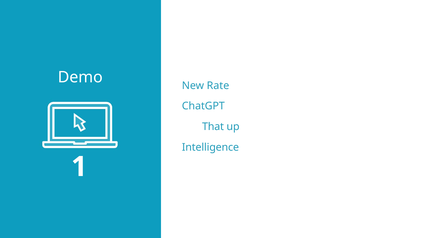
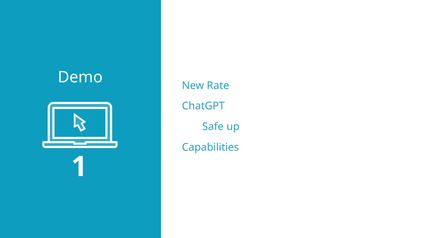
That: That -> Safe
Intelligence: Intelligence -> Capabilities
